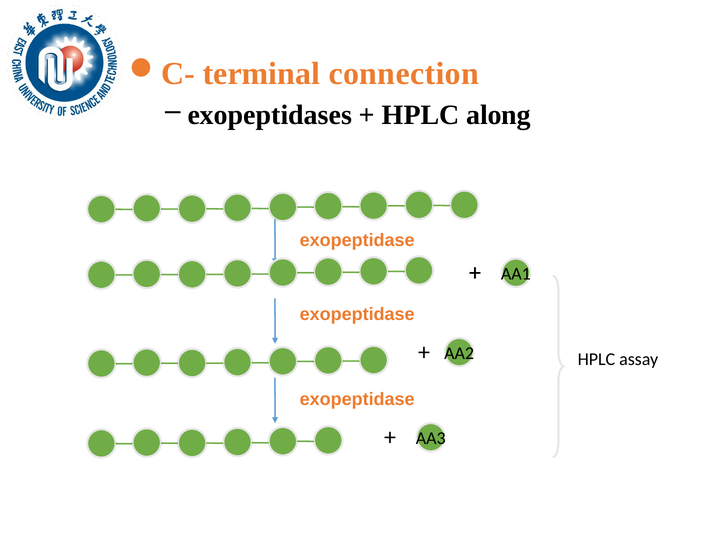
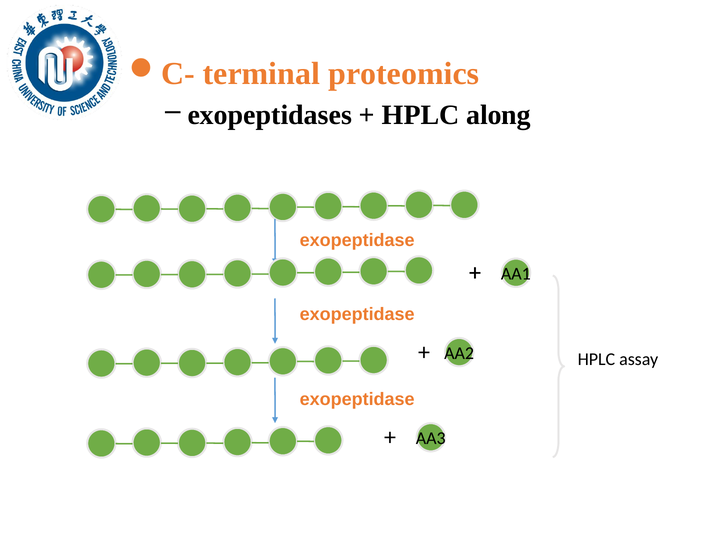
connection: connection -> proteomics
